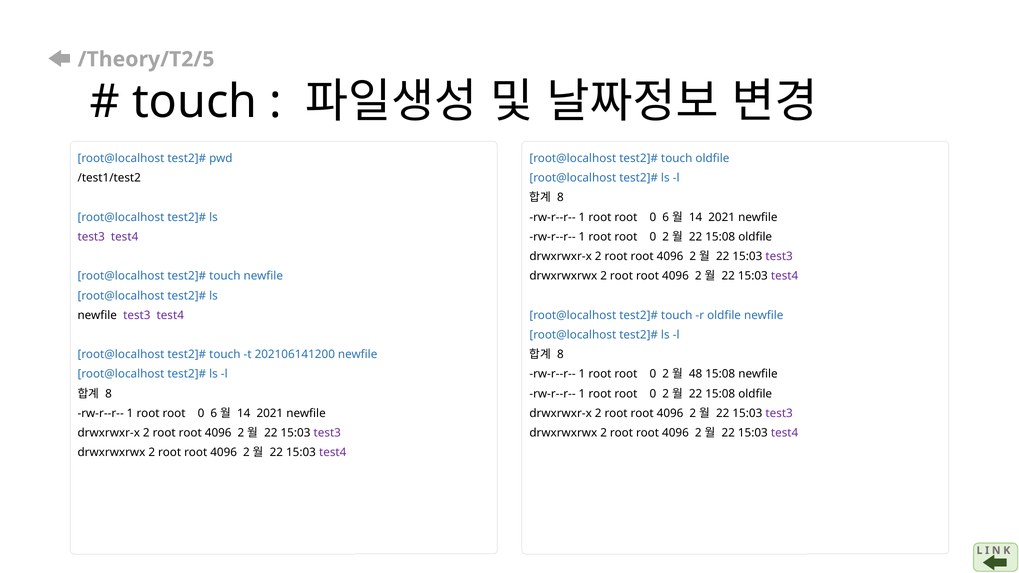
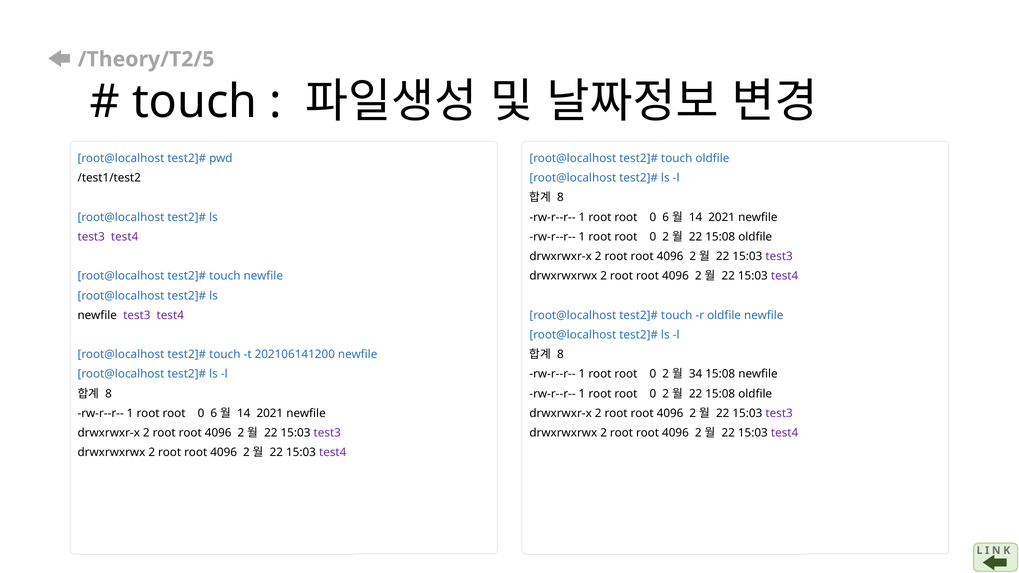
48: 48 -> 34
